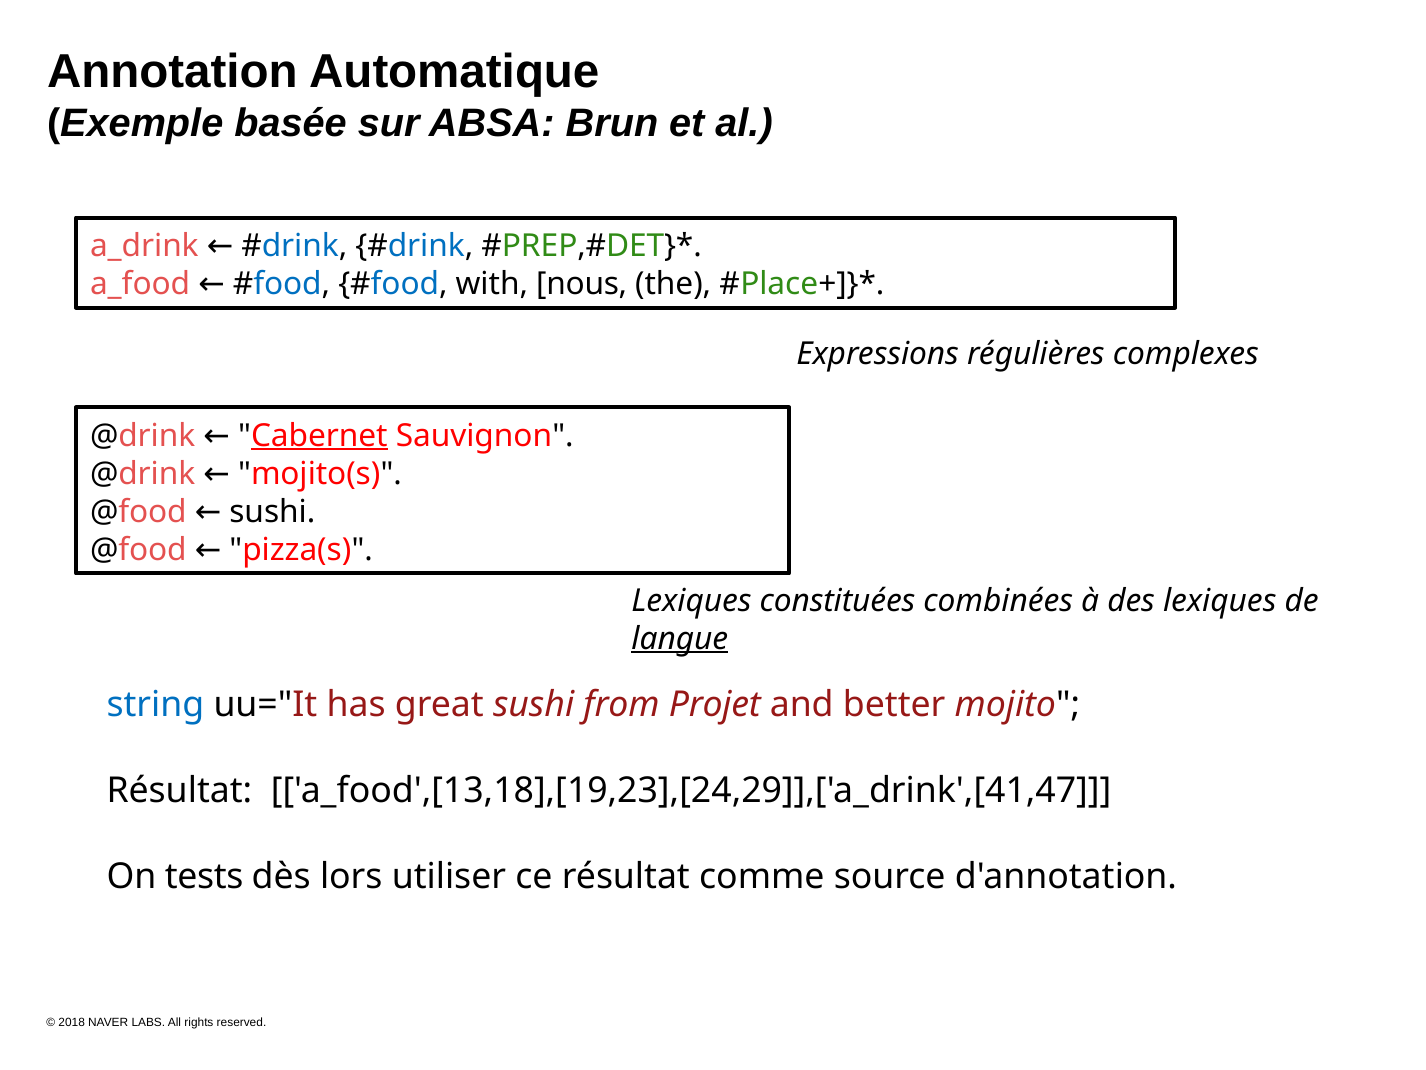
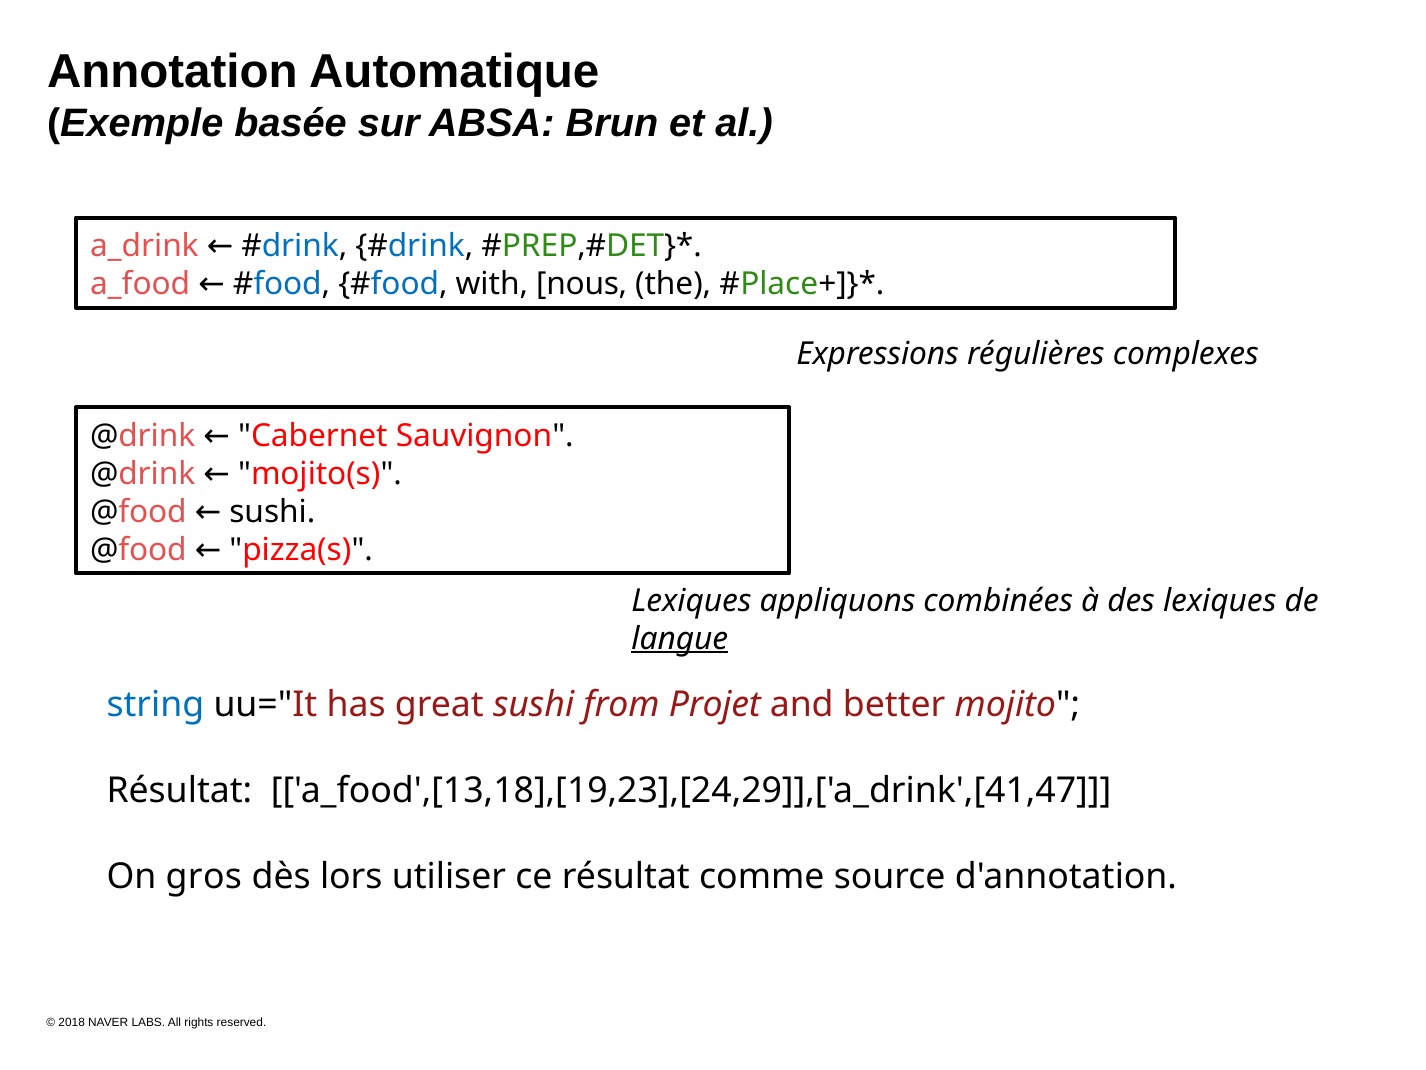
Cabernet underline: present -> none
constituées: constituées -> appliquons
tests: tests -> gros
